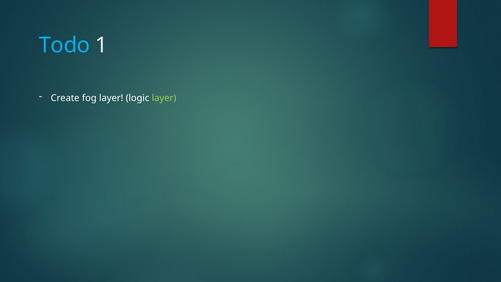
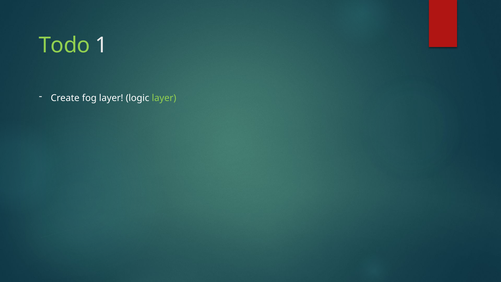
Todo colour: light blue -> light green
